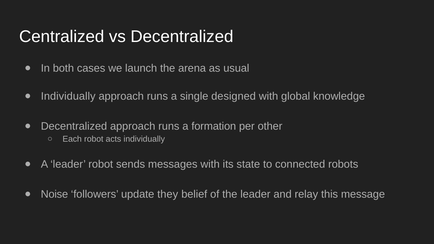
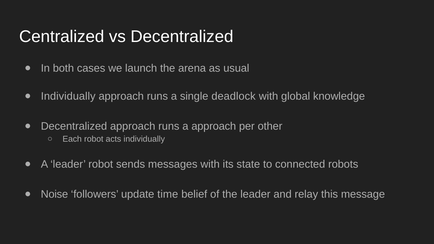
designed: designed -> deadlock
a formation: formation -> approach
they: they -> time
